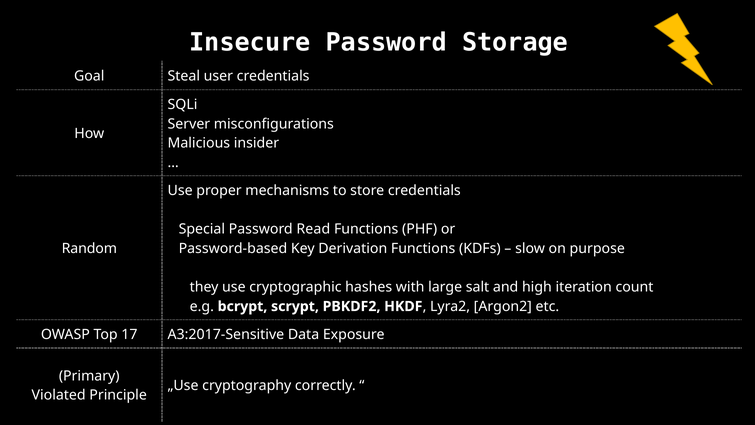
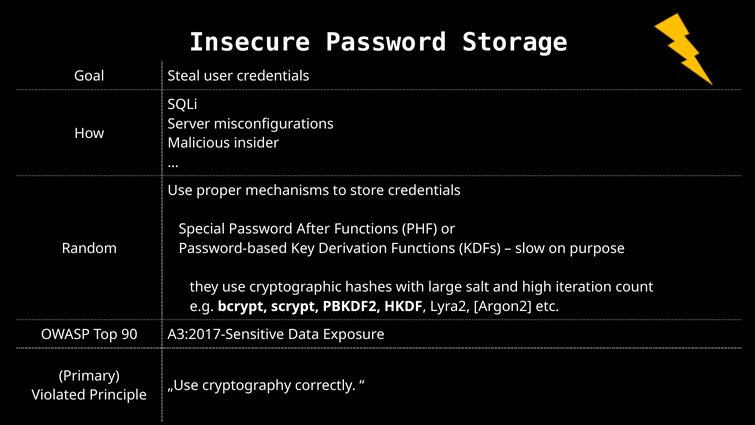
Read: Read -> After
17: 17 -> 90
